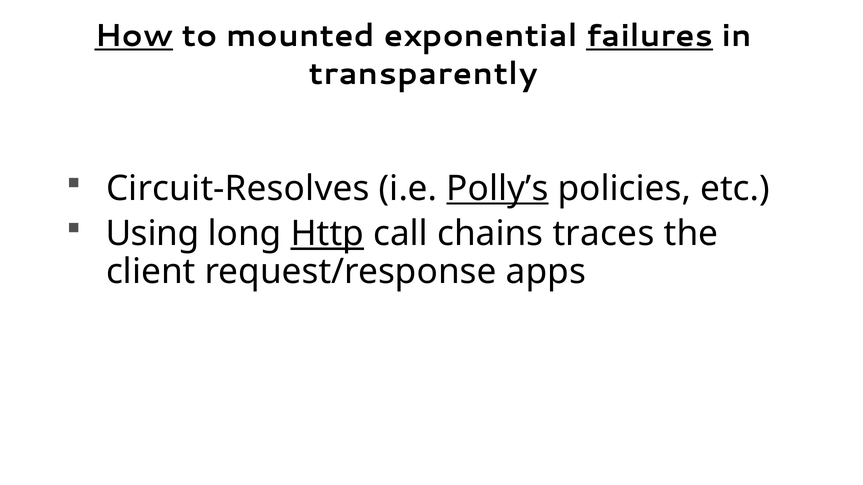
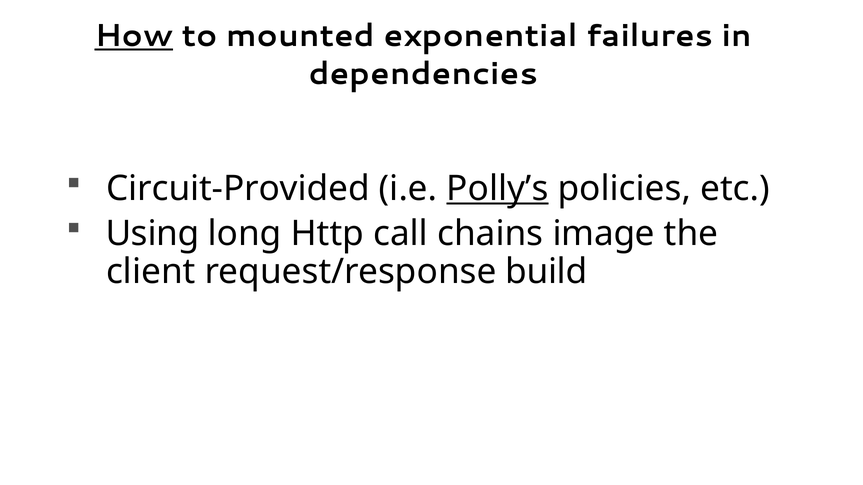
failures underline: present -> none
transparently: transparently -> dependencies
Circuit-Resolves: Circuit-Resolves -> Circuit-Provided
Http underline: present -> none
traces: traces -> image
apps: apps -> build
